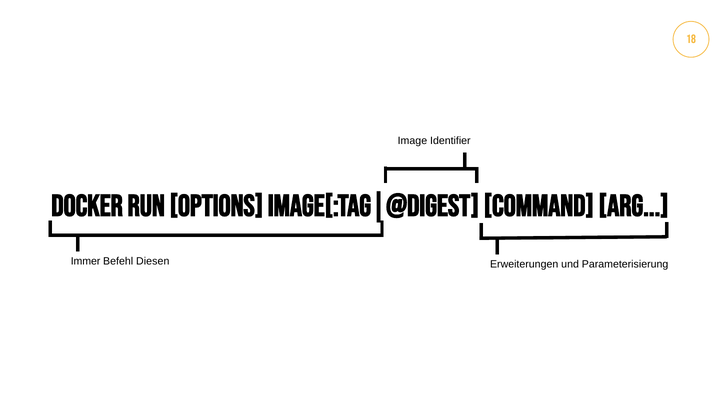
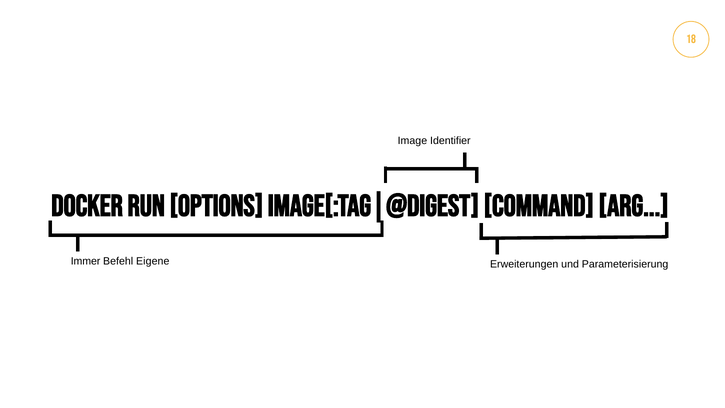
Diesen: Diesen -> Eigene
